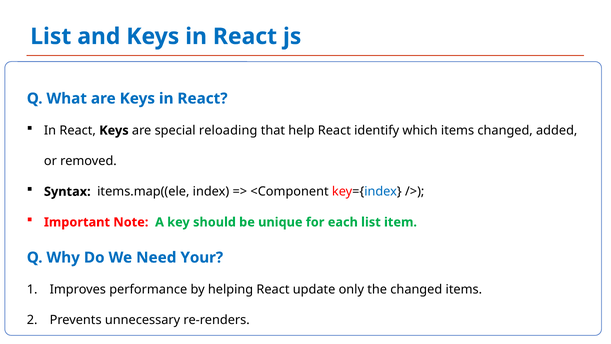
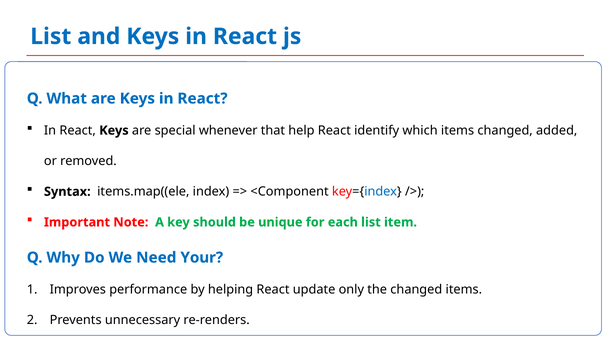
reloading: reloading -> whenever
